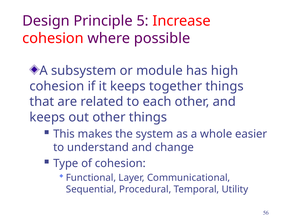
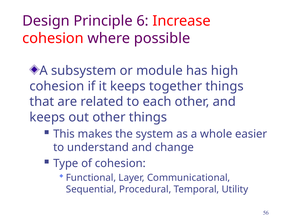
5: 5 -> 6
